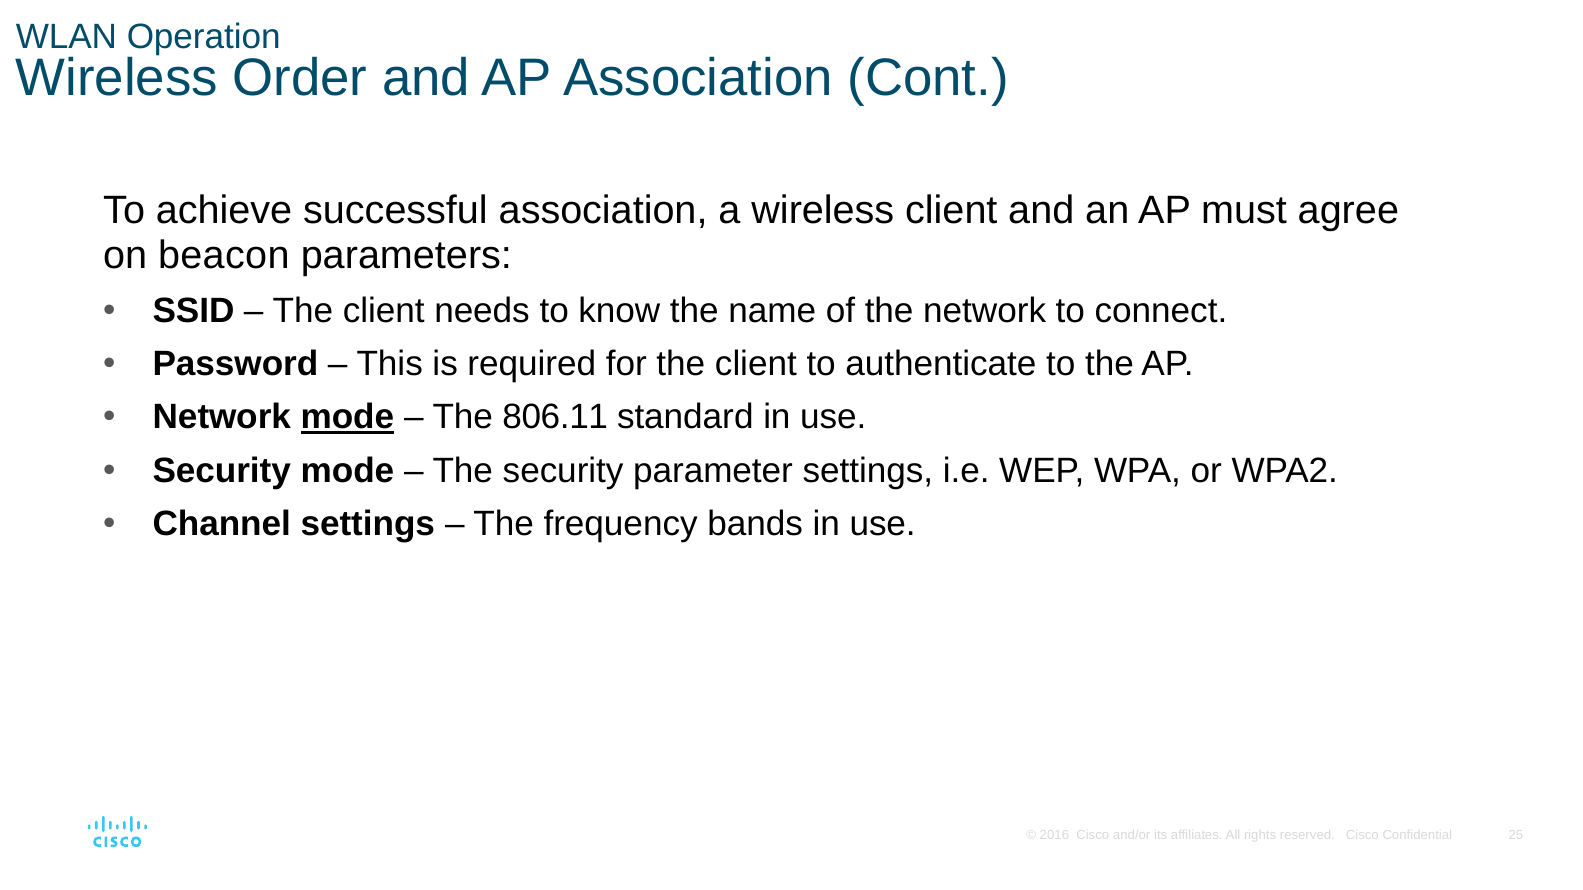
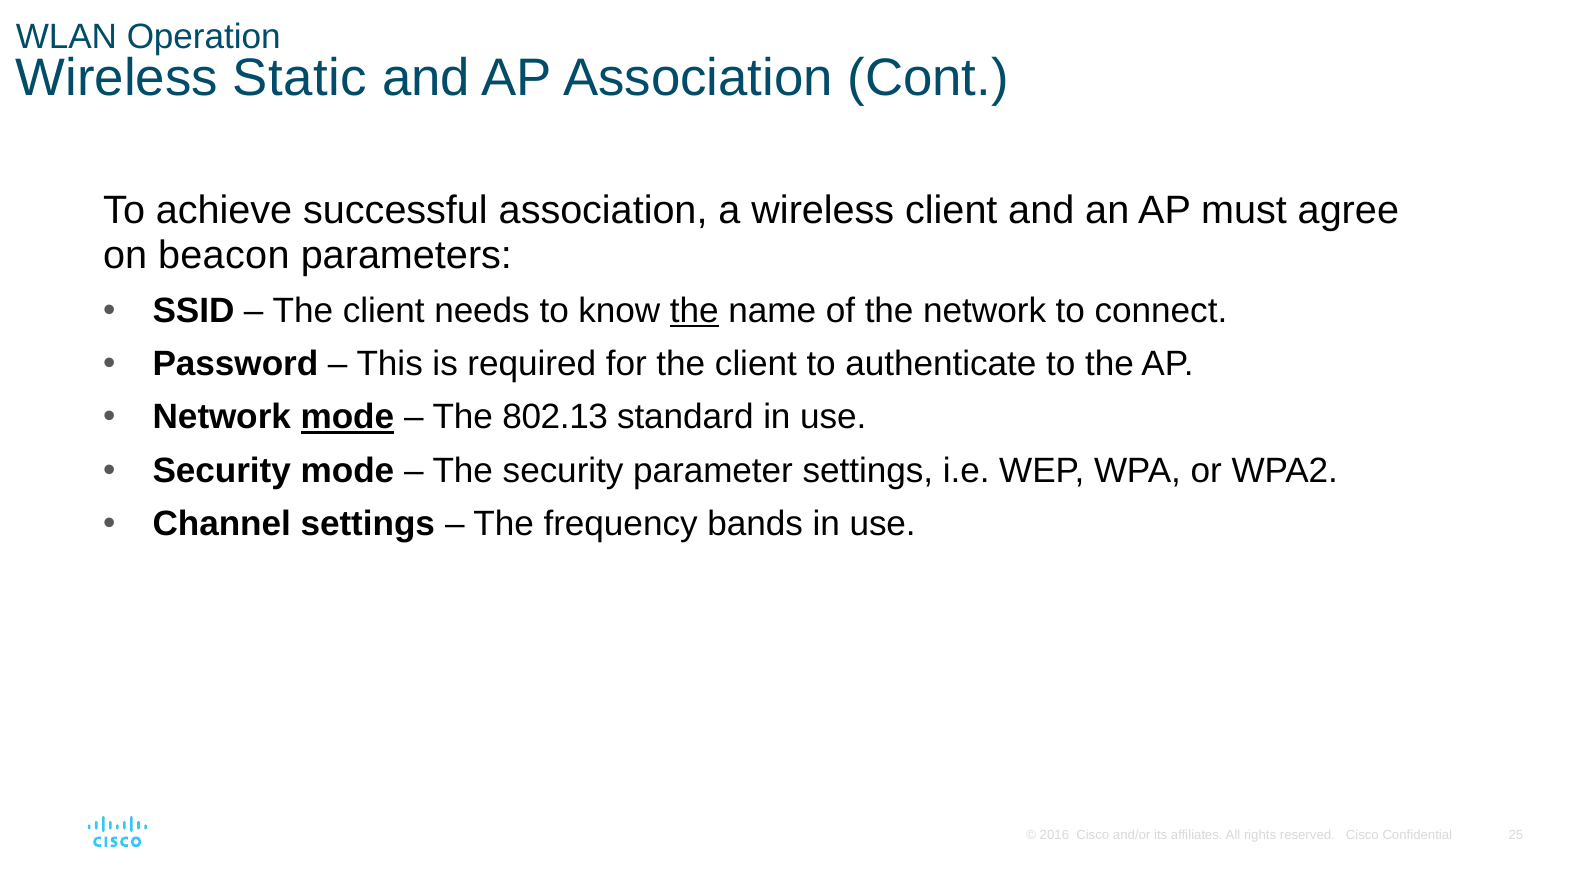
Order: Order -> Static
the at (694, 311) underline: none -> present
806.11: 806.11 -> 802.13
